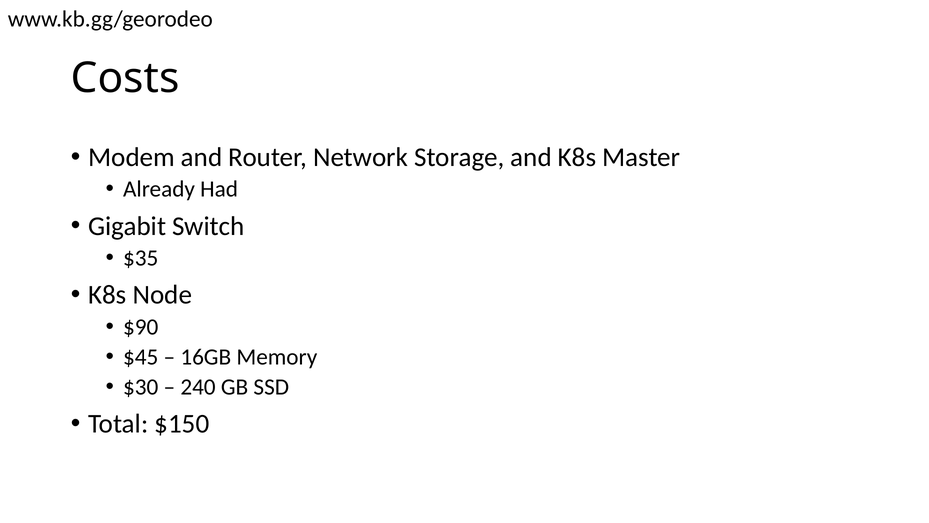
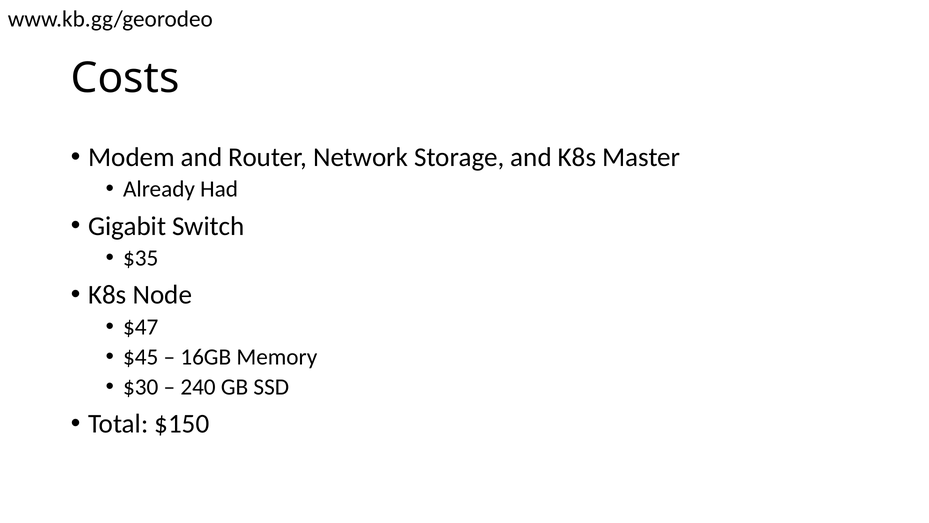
$90: $90 -> $47
